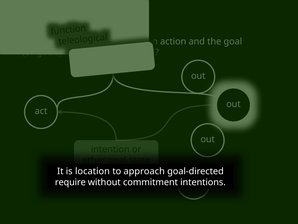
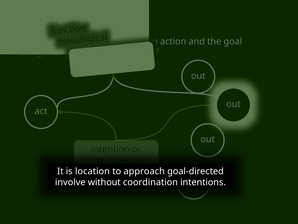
require: require -> involve
commitment: commitment -> coordination
